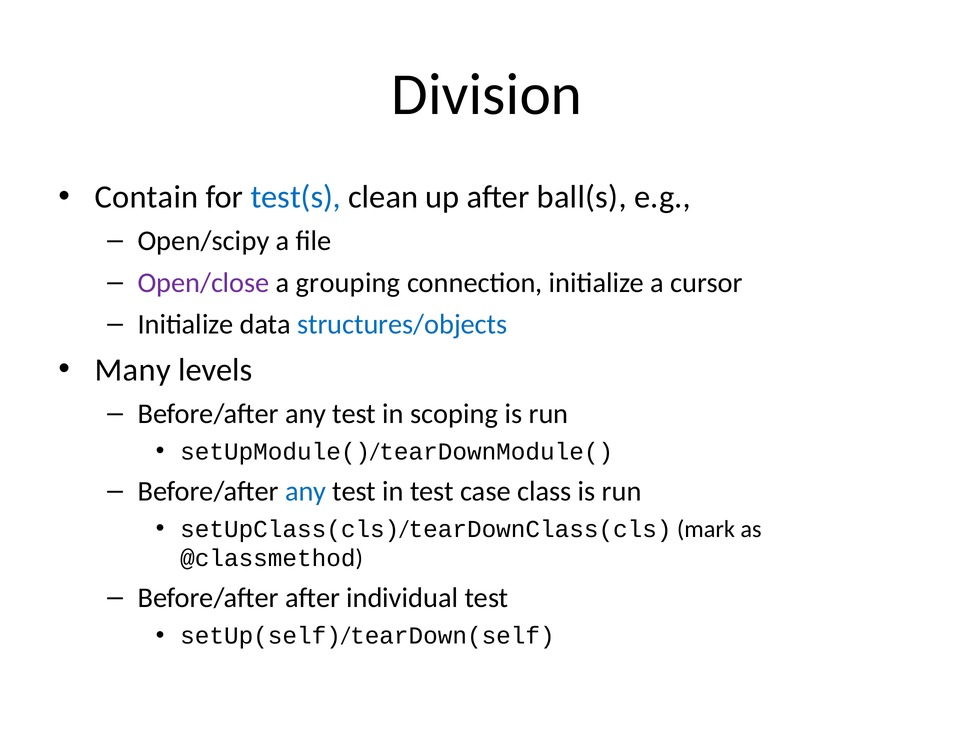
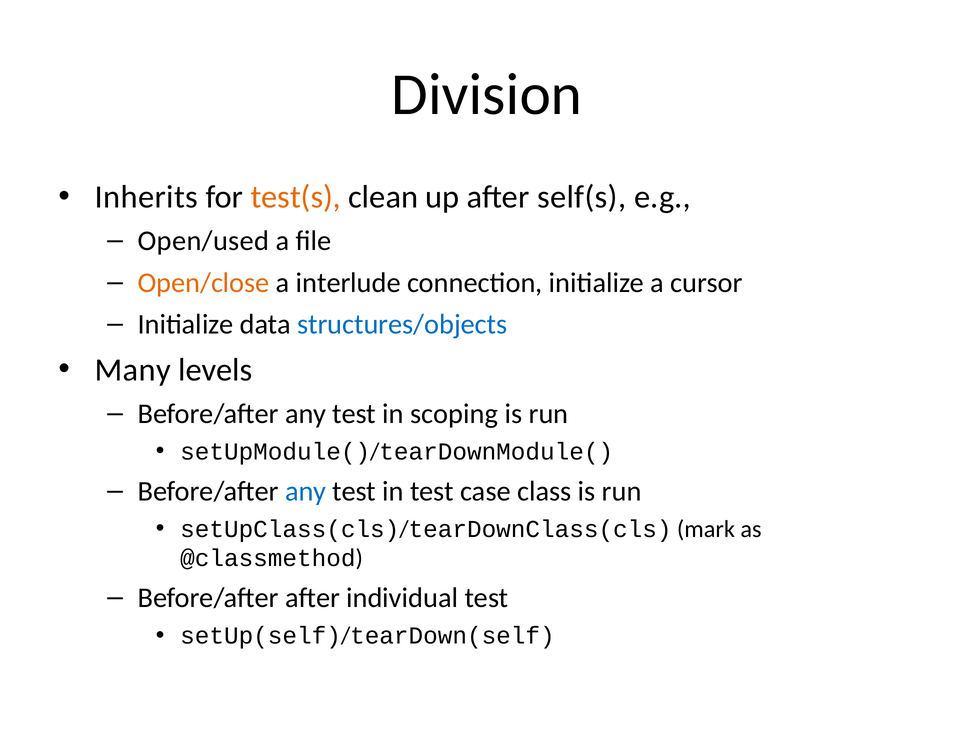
Contain: Contain -> Inherits
test(s colour: blue -> orange
ball(s: ball(s -> self(s
Open/scipy: Open/scipy -> Open/used
Open/close colour: purple -> orange
grouping: grouping -> interlude
